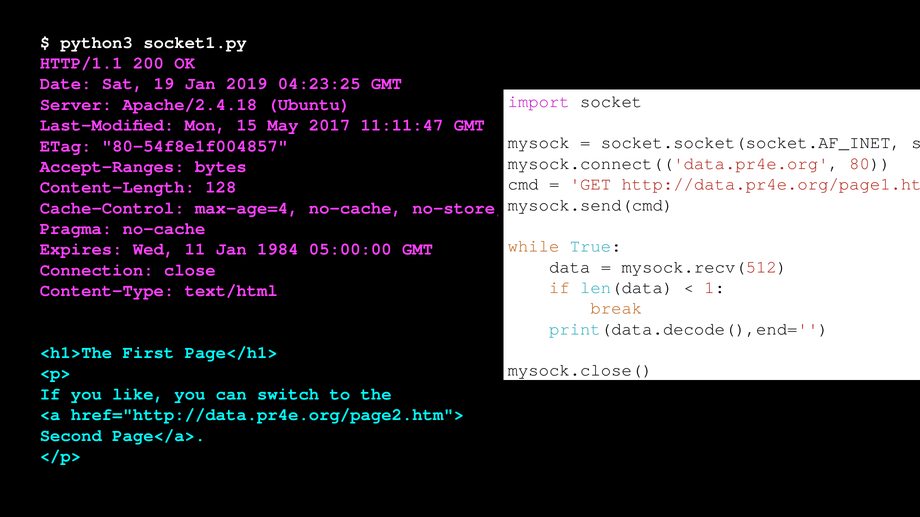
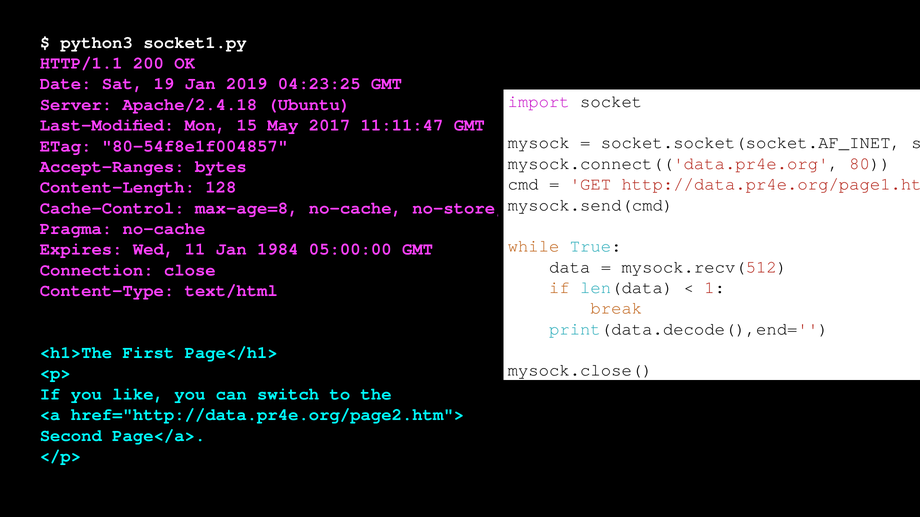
max-age=4: max-age=4 -> max-age=8
